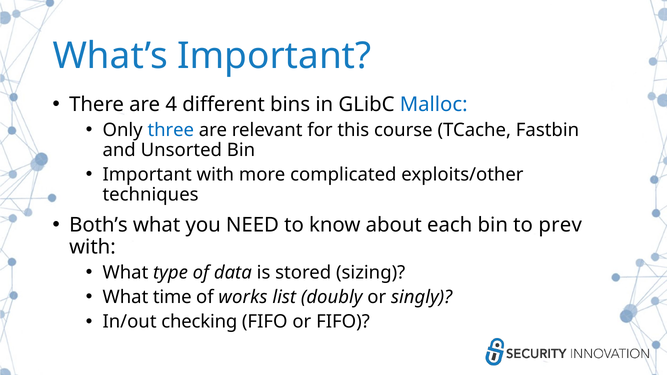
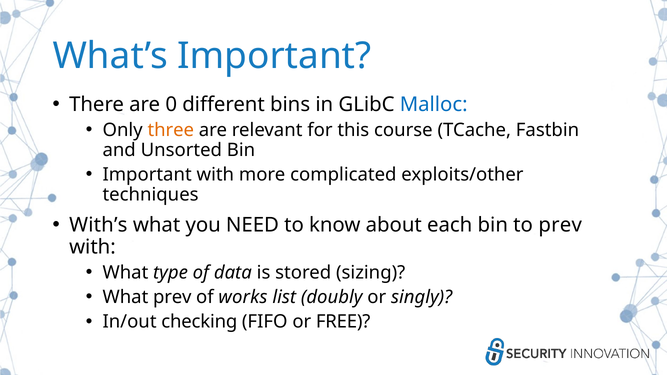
4: 4 -> 0
three colour: blue -> orange
Both’s: Both’s -> With’s
What time: time -> prev
or FIFO: FIFO -> FREE
